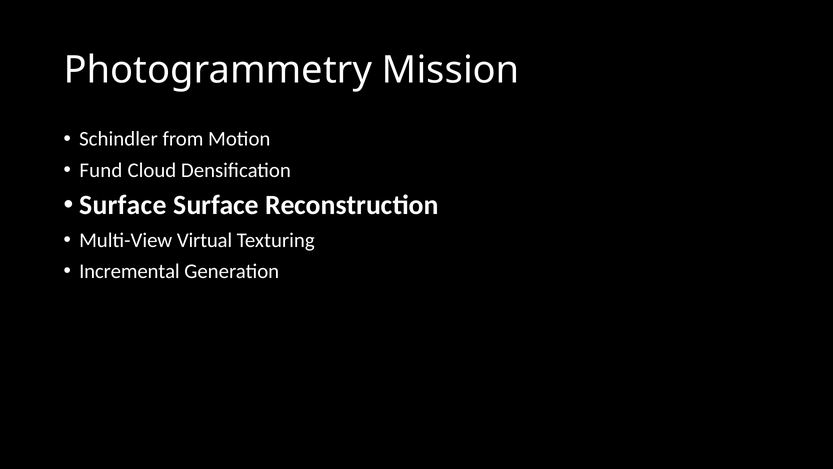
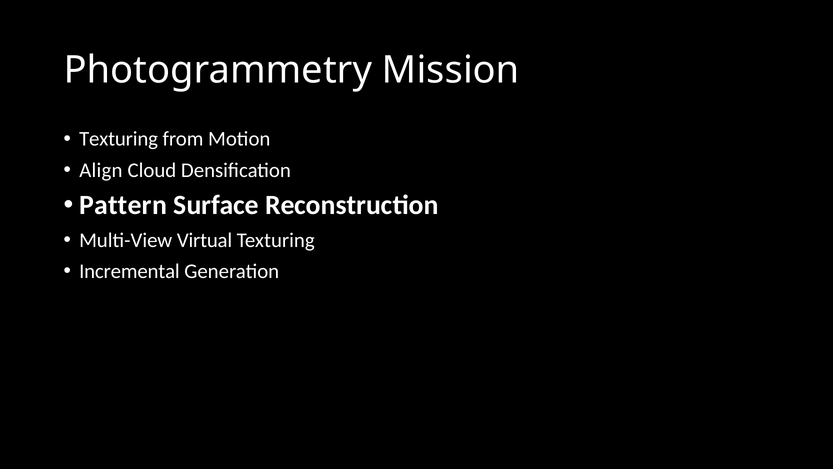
Schindler at (118, 139): Schindler -> Texturing
Fund: Fund -> Align
Surface at (123, 205): Surface -> Pattern
